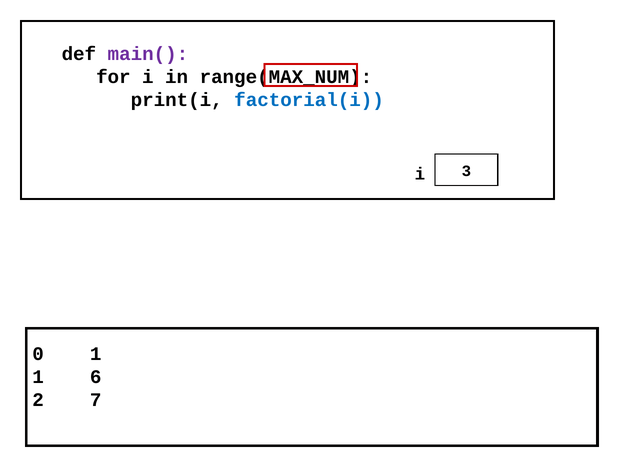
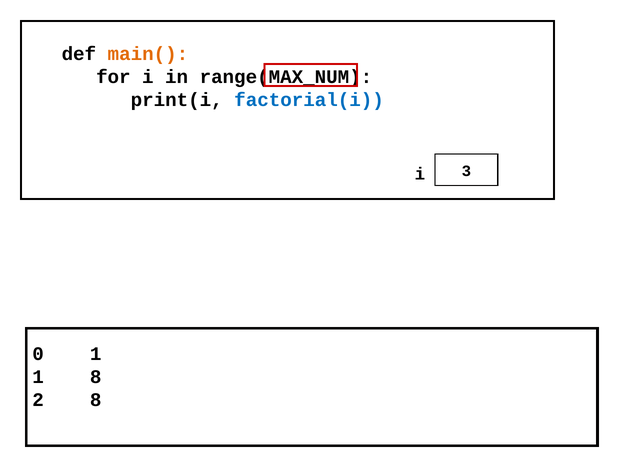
main( colour: purple -> orange
1 6: 6 -> 8
2 7: 7 -> 8
